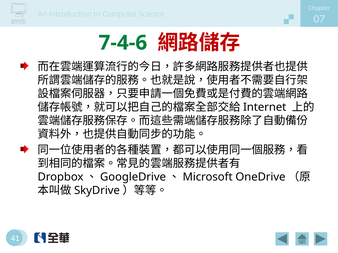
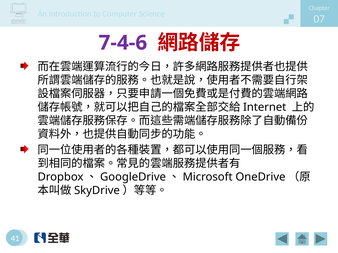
7-4-6 colour: green -> purple
